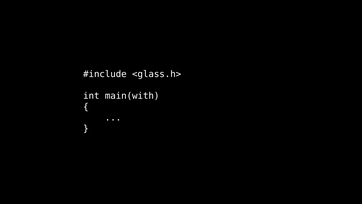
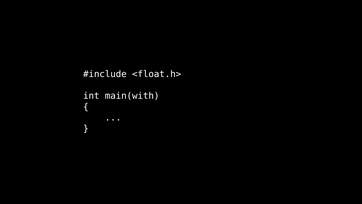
<glass.h>: <glass.h> -> <float.h>
